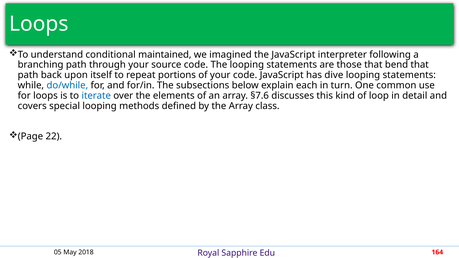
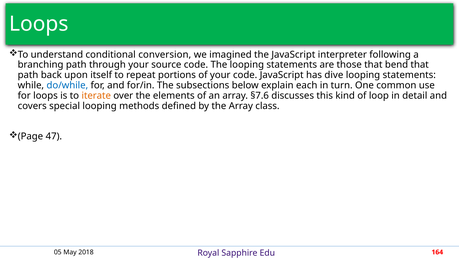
maintained: maintained -> conversion
iterate colour: blue -> orange
22: 22 -> 47
